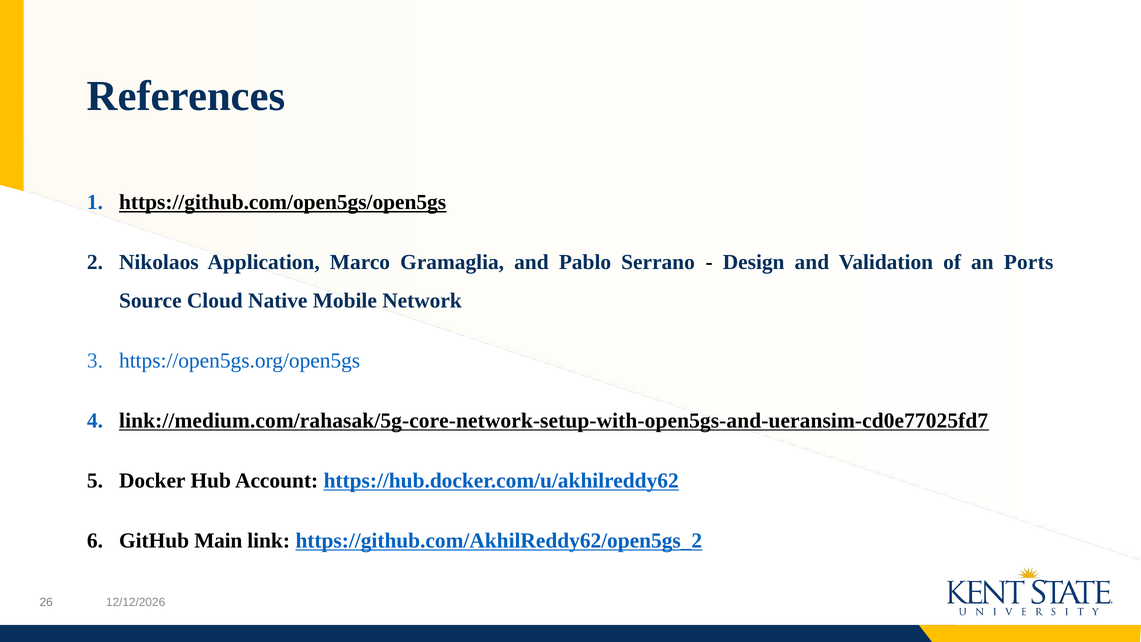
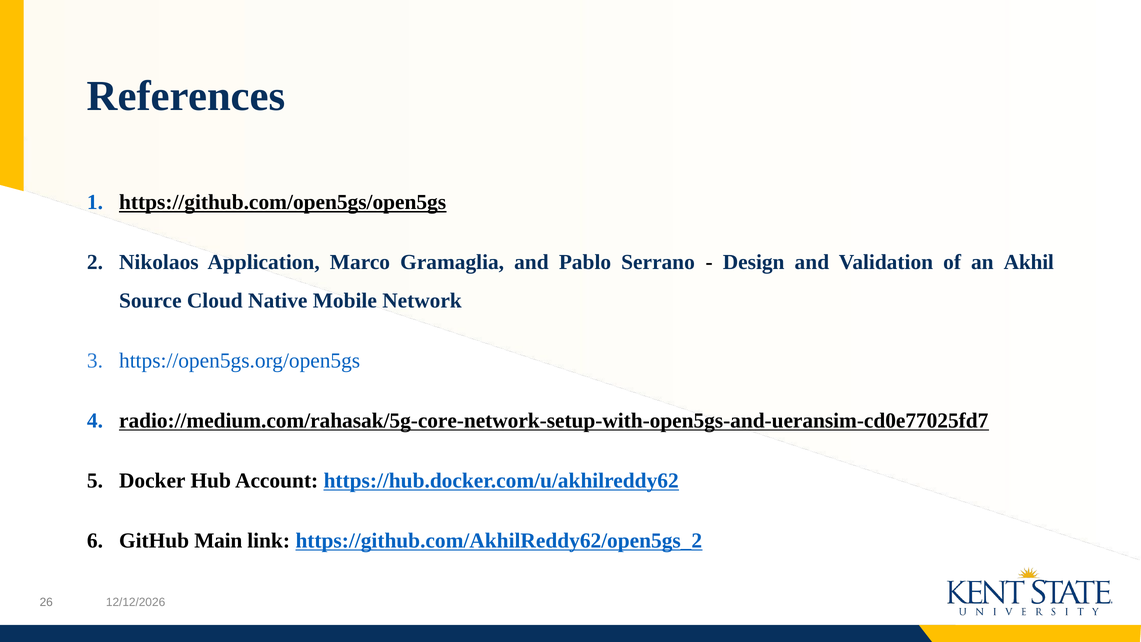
Ports: Ports -> Akhil
link://medium.com/rahasak/5g-core-network-setup-with-open5gs-and-ueransim-cd0e77025fd7: link://medium.com/rahasak/5g-core-network-setup-with-open5gs-and-ueransim-cd0e77025fd7 -> radio://medium.com/rahasak/5g-core-network-setup-with-open5gs-and-ueransim-cd0e77025fd7
